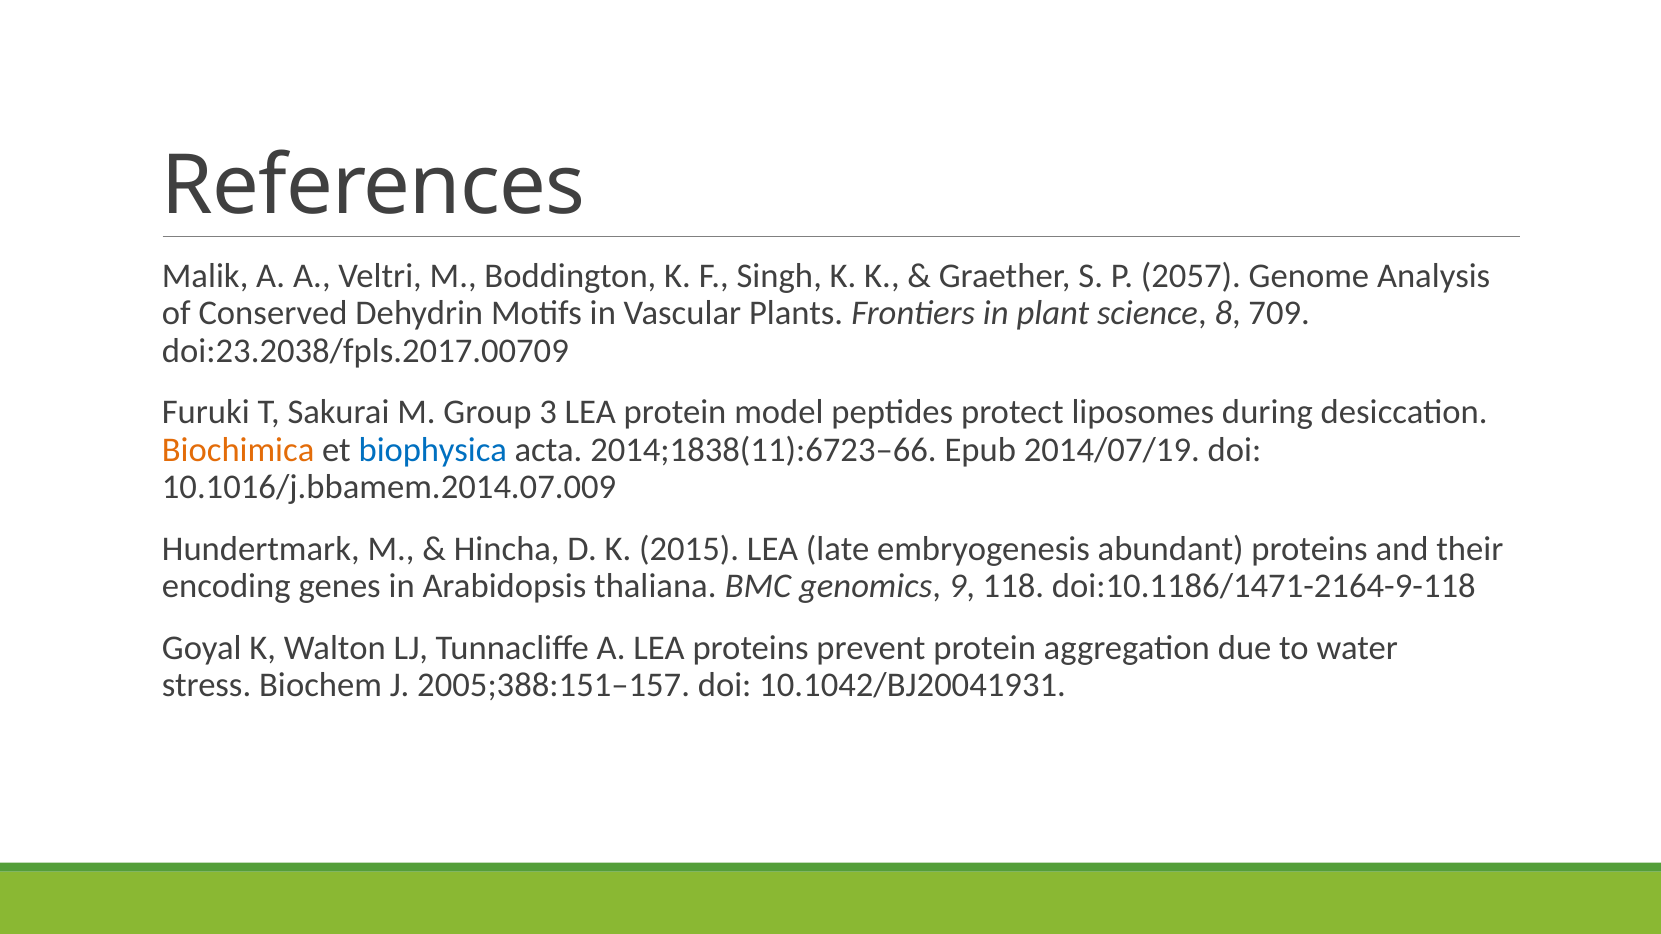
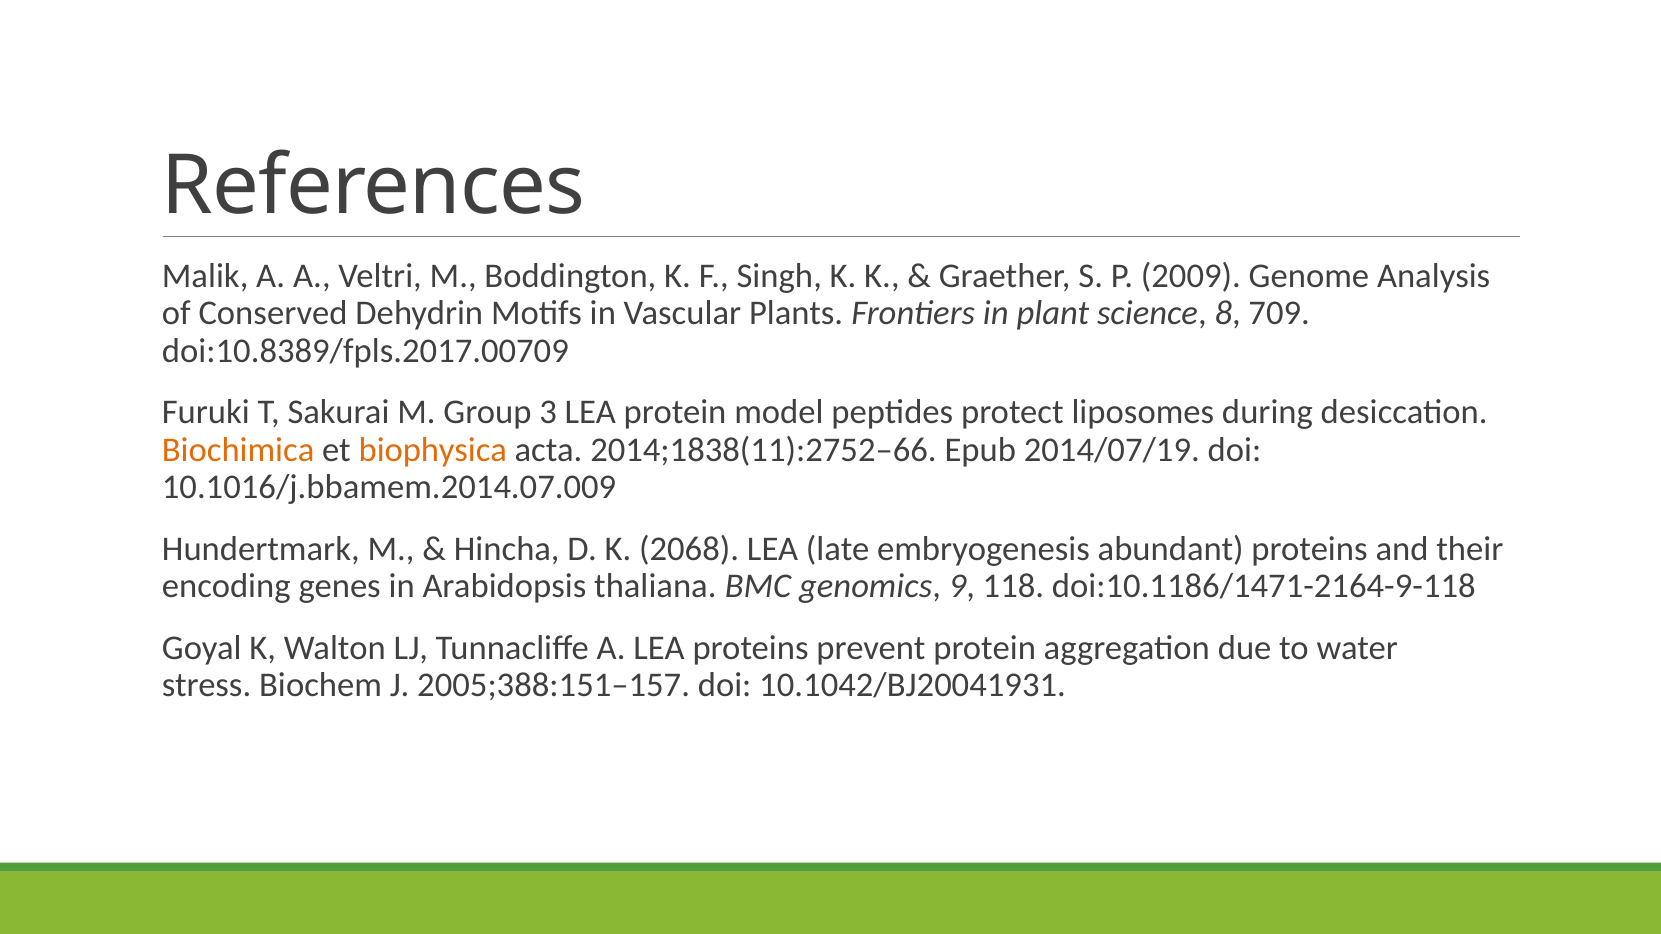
2057: 2057 -> 2009
doi:23.2038/fpls.2017.00709: doi:23.2038/fpls.2017.00709 -> doi:10.8389/fpls.2017.00709
biophysica colour: blue -> orange
2014;1838(11):6723–66: 2014;1838(11):6723–66 -> 2014;1838(11):2752–66
2015: 2015 -> 2068
